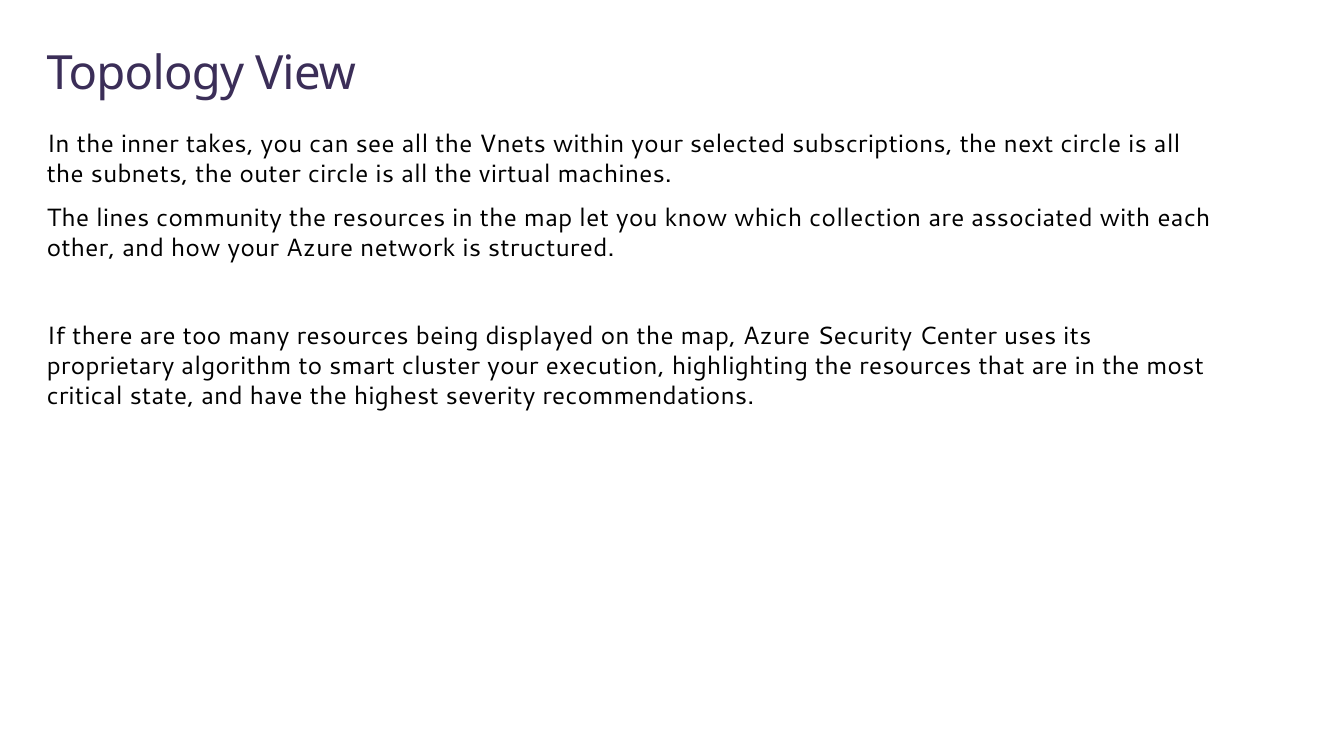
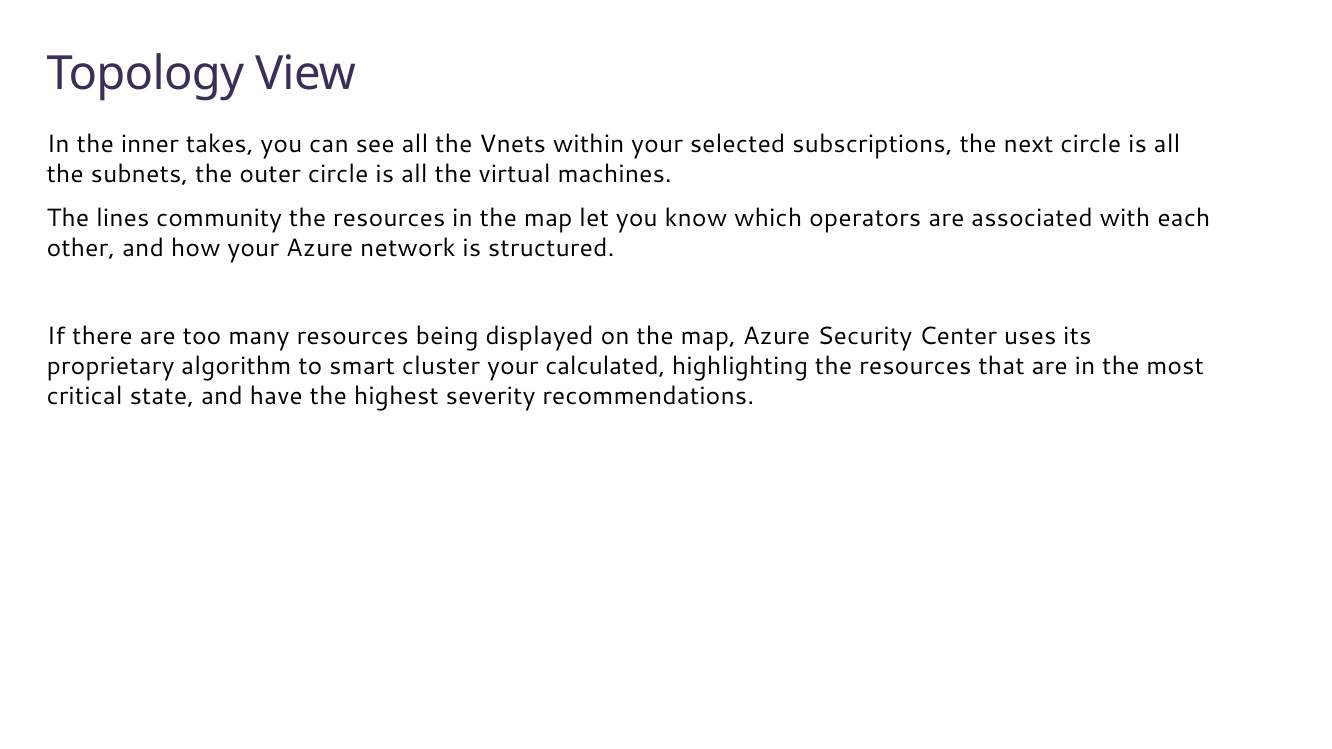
collection: collection -> operators
execution: execution -> calculated
